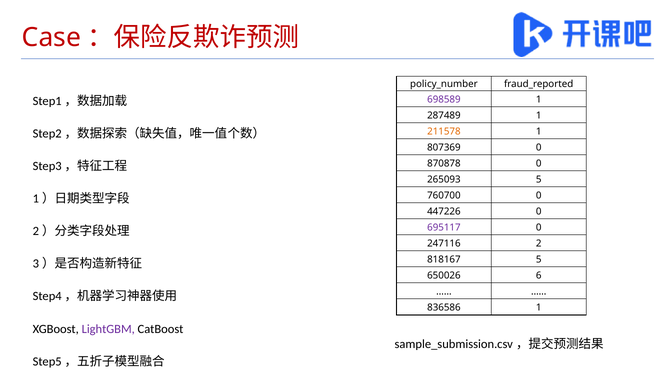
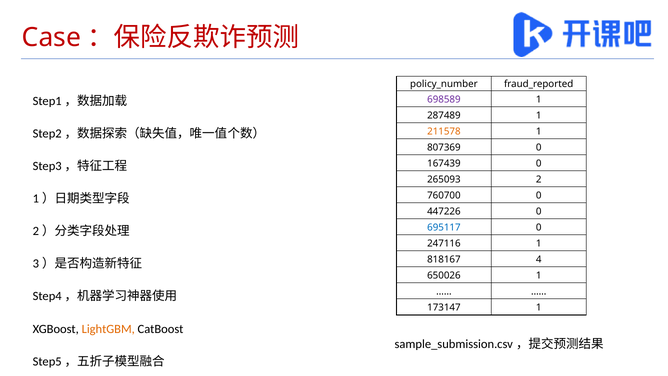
870878: 870878 -> 167439
265093 5: 5 -> 2
695117 colour: purple -> blue
247116 2: 2 -> 1
818167 5: 5 -> 4
650026 6: 6 -> 1
836586: 836586 -> 173147
LightGBM colour: purple -> orange
